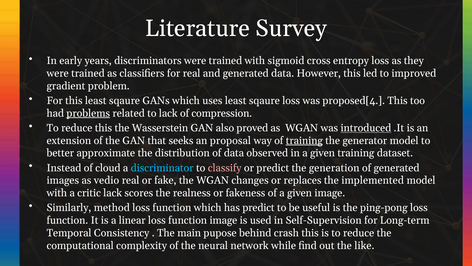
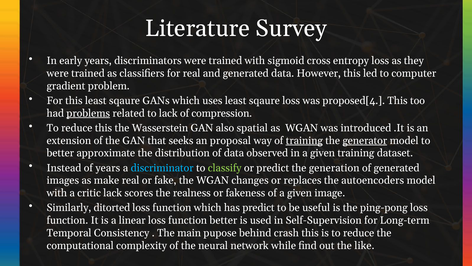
improved: improved -> computer
proved: proved -> spatial
introduced underline: present -> none
generator underline: none -> present
of cloud: cloud -> years
classify colour: pink -> light green
vedio: vedio -> make
implemented: implemented -> autoencoders
method: method -> ditorted
function image: image -> better
